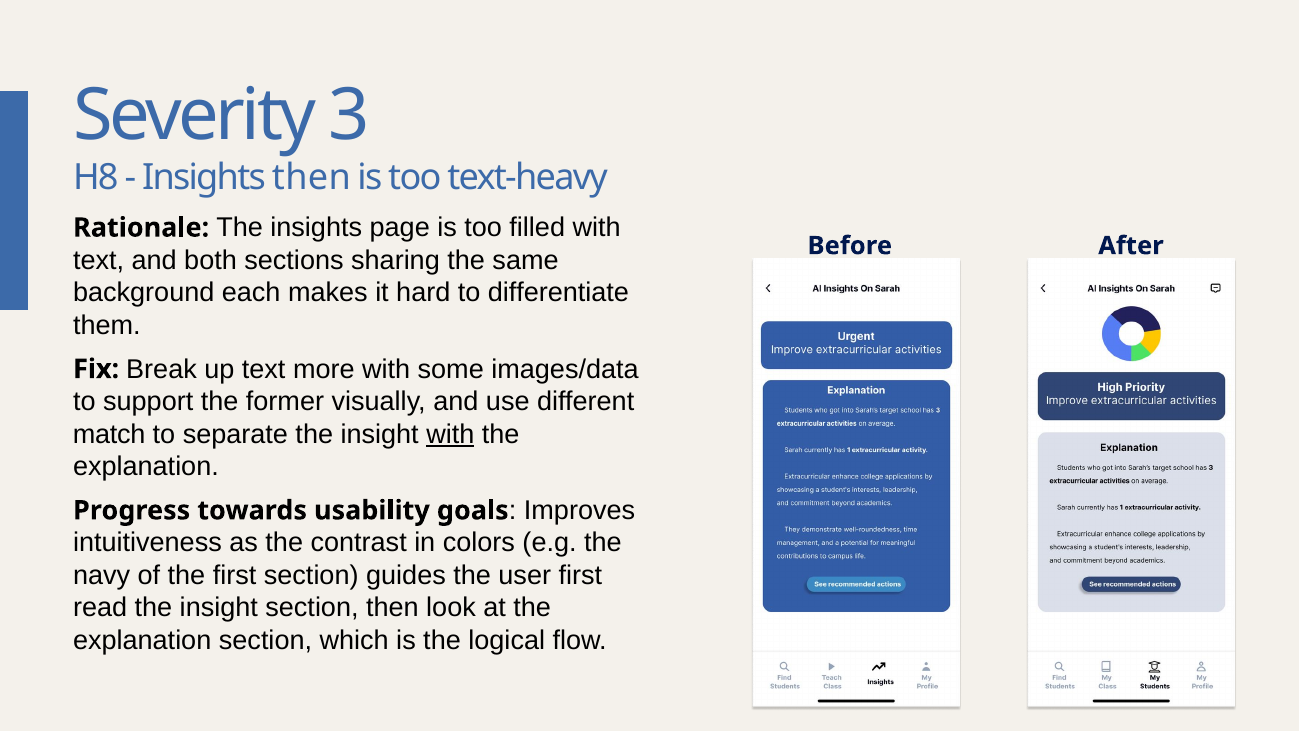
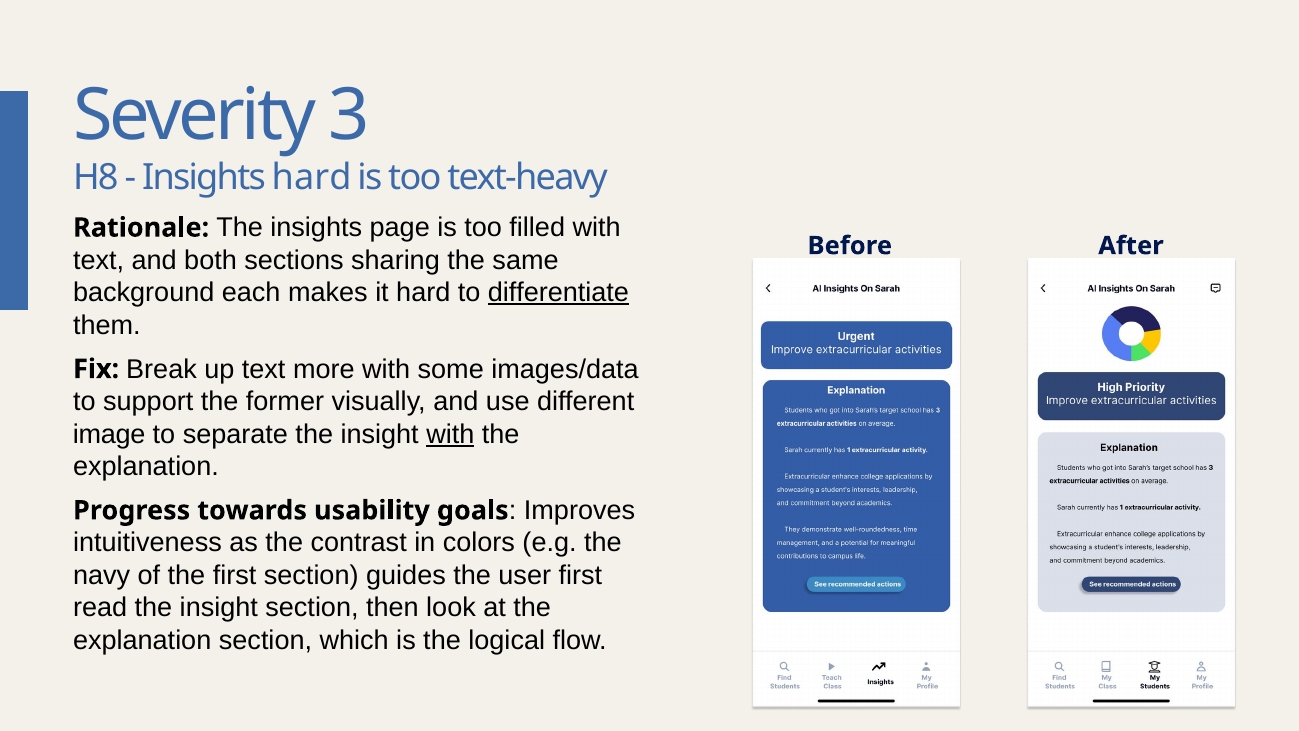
Insights then: then -> hard
differentiate underline: none -> present
match: match -> image
